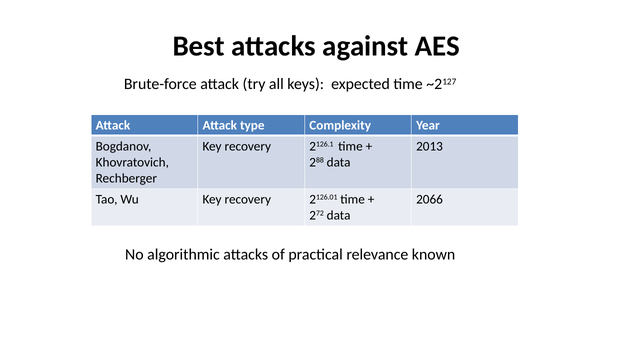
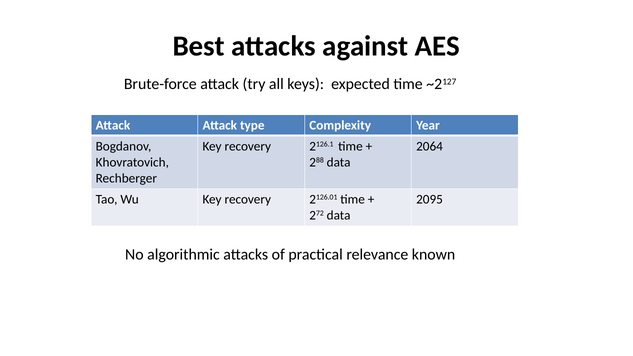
2013: 2013 -> 2064
2066: 2066 -> 2095
